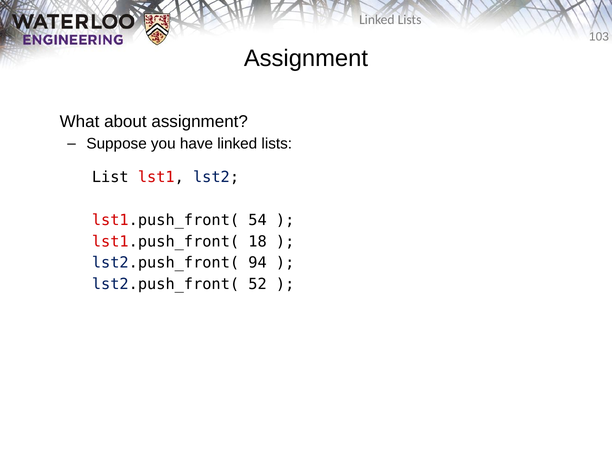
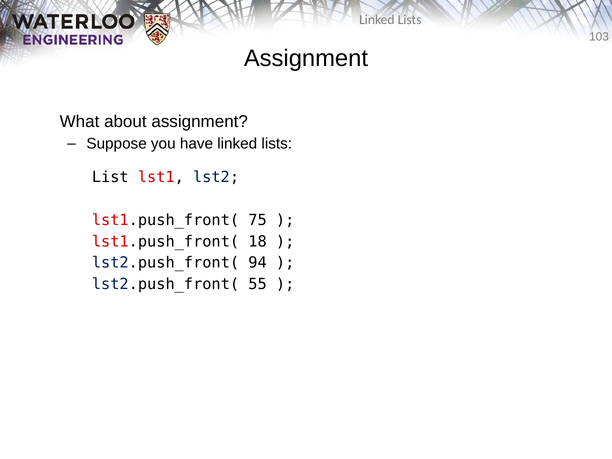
54: 54 -> 75
52: 52 -> 55
